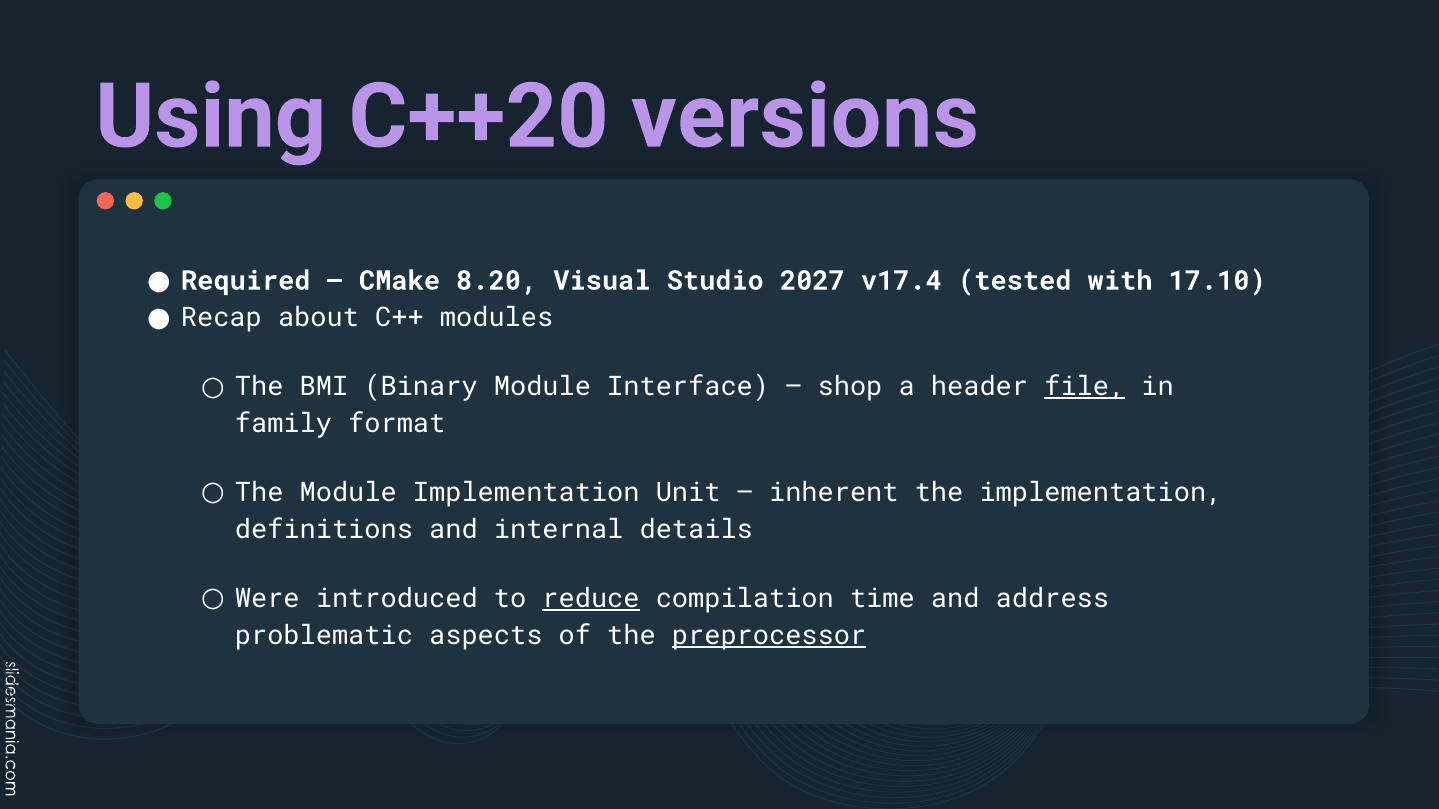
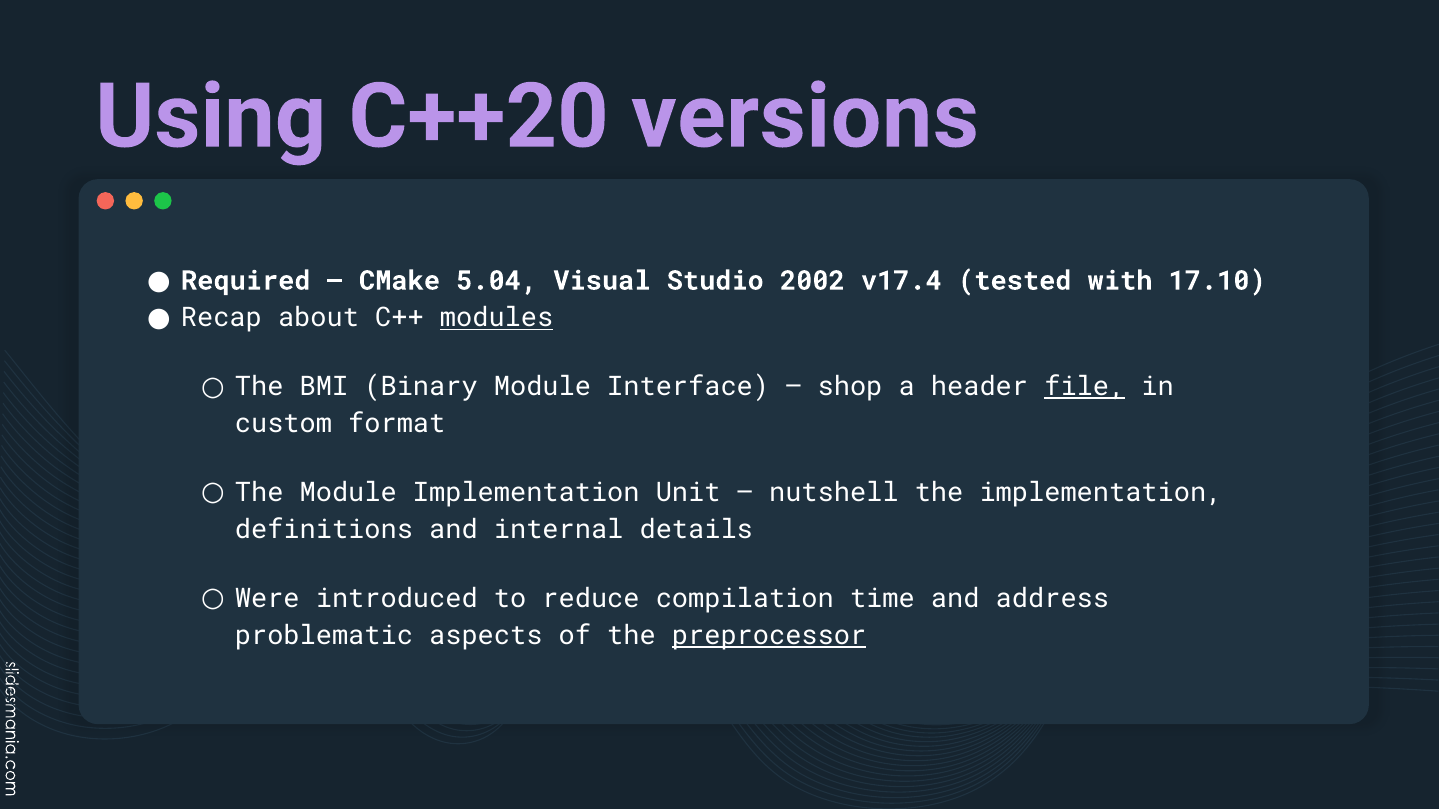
8.20: 8.20 -> 5.04
2027: 2027 -> 2002
modules underline: none -> present
family: family -> custom
inherent: inherent -> nutshell
reduce underline: present -> none
